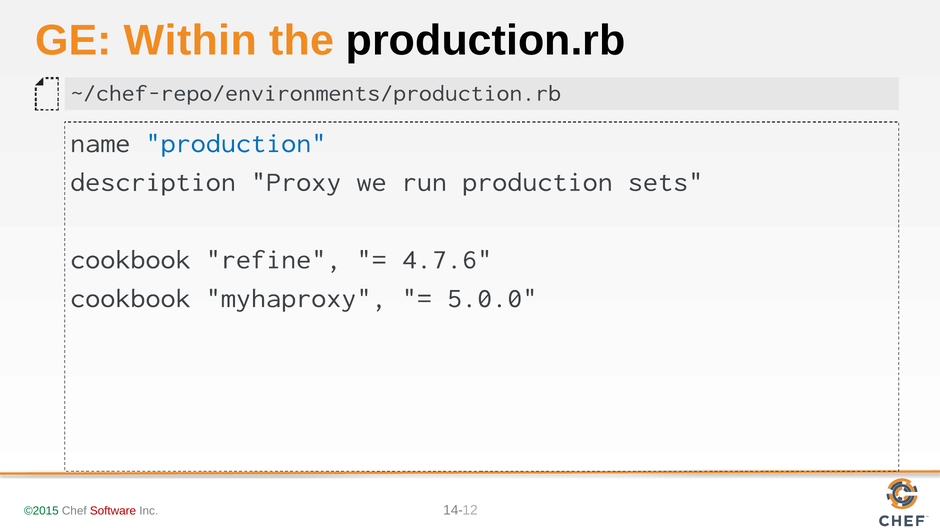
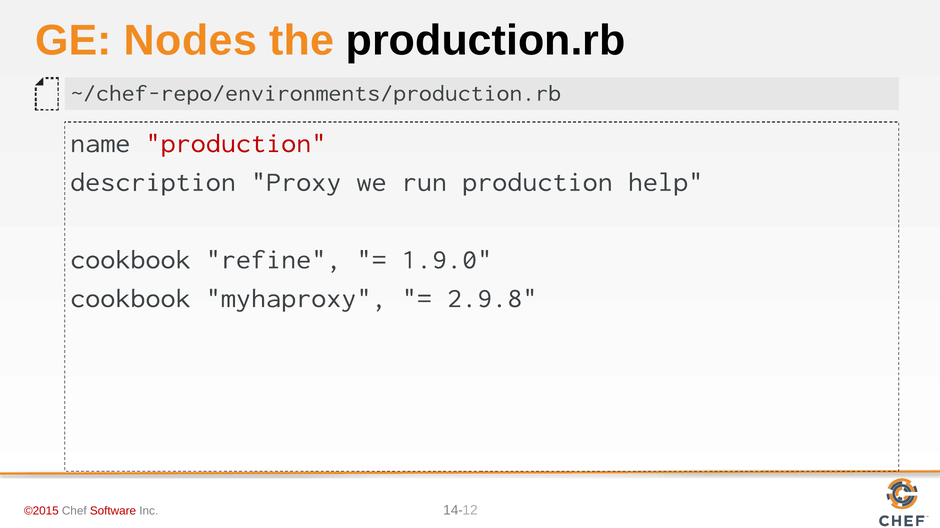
Within: Within -> Nodes
production at (236, 143) colour: blue -> red
sets: sets -> help
4.7.6: 4.7.6 -> 1.9.0
5.0.0: 5.0.0 -> 2.9.8
©2015 colour: green -> red
